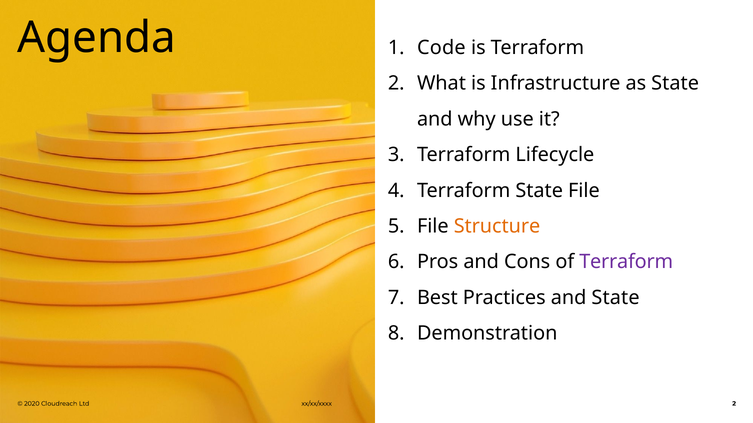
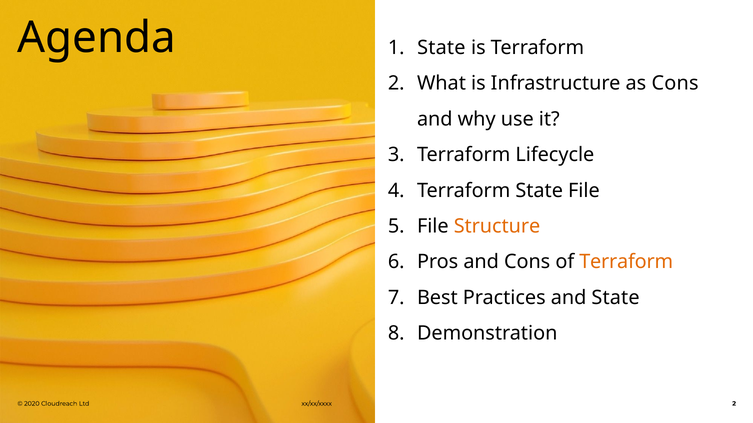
Code at (441, 48): Code -> State
as State: State -> Cons
Terraform at (626, 262) colour: purple -> orange
